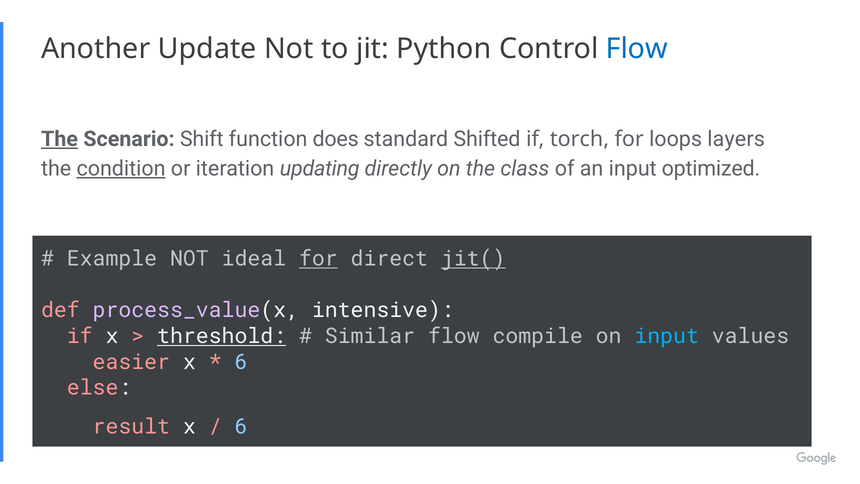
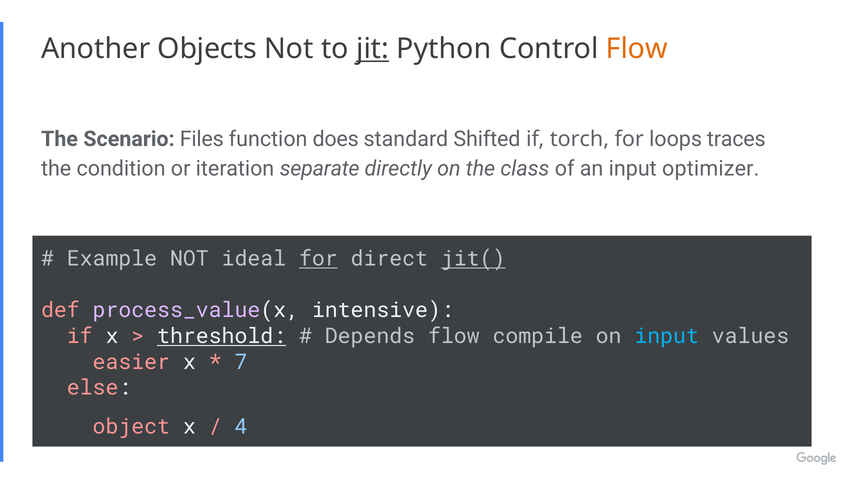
Update: Update -> Objects
jit underline: none -> present
Flow at (637, 49) colour: blue -> orange
The at (59, 139) underline: present -> none
Shift: Shift -> Files
layers: layers -> traces
condition underline: present -> none
updating: updating -> separate
optimized: optimized -> optimizer
Similar: Similar -> Depends
6 at (241, 362): 6 -> 7
result: result -> object
6 at (241, 426): 6 -> 4
